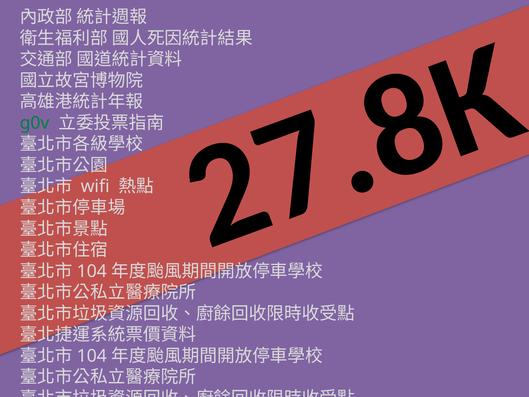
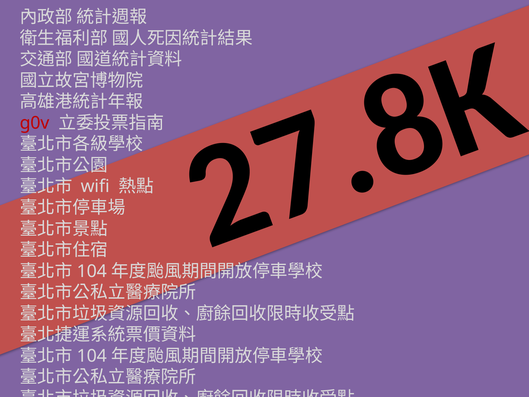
g0v colour: green -> red
